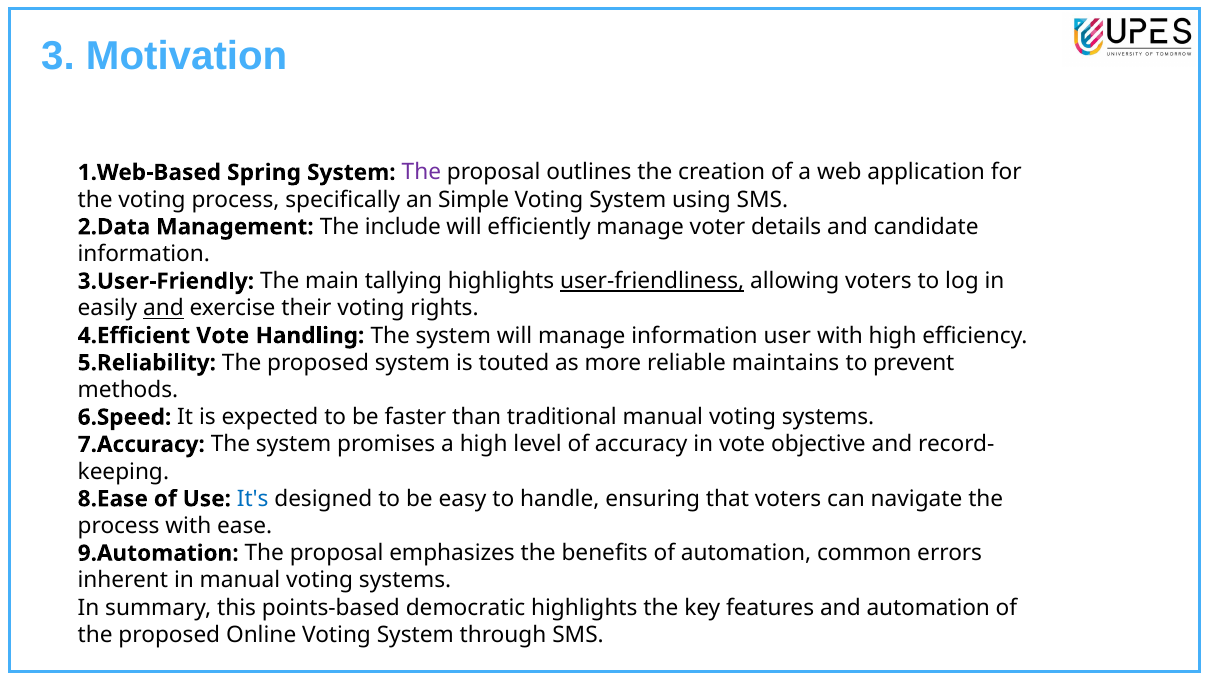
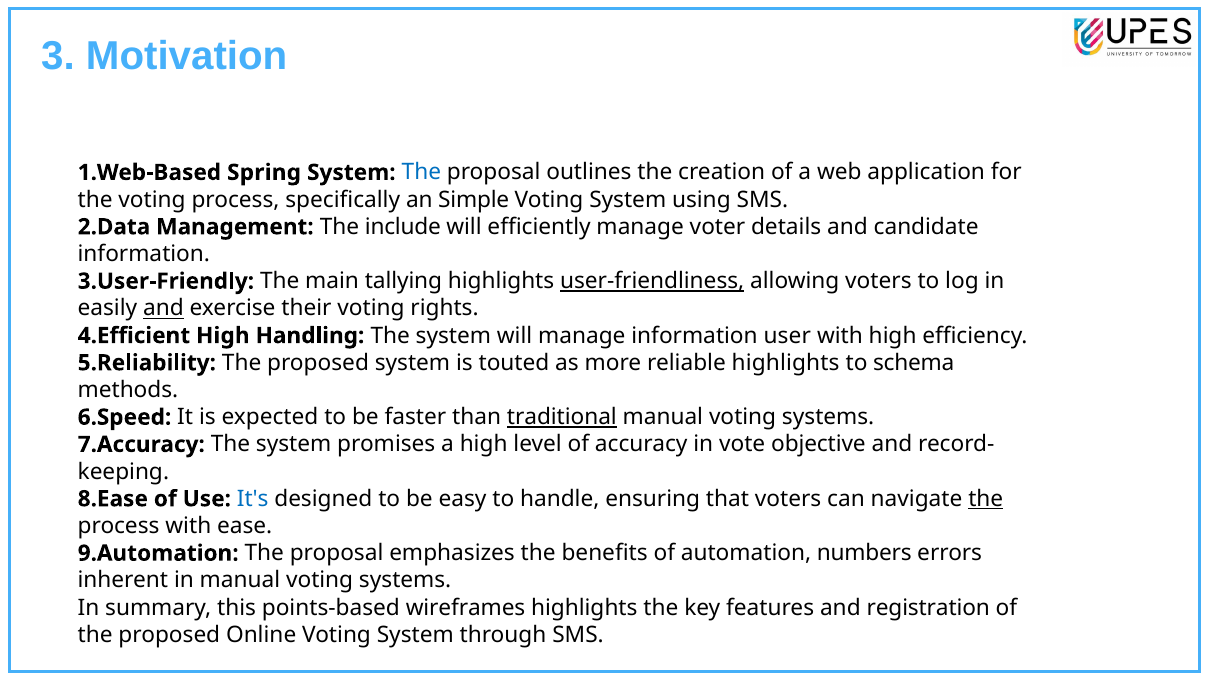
The at (421, 172) colour: purple -> blue
Vote at (223, 336): Vote -> High
reliable maintains: maintains -> highlights
prevent: prevent -> schema
traditional underline: none -> present
the at (986, 499) underline: none -> present
common: common -> numbers
democratic: democratic -> wireframes
and automation: automation -> registration
